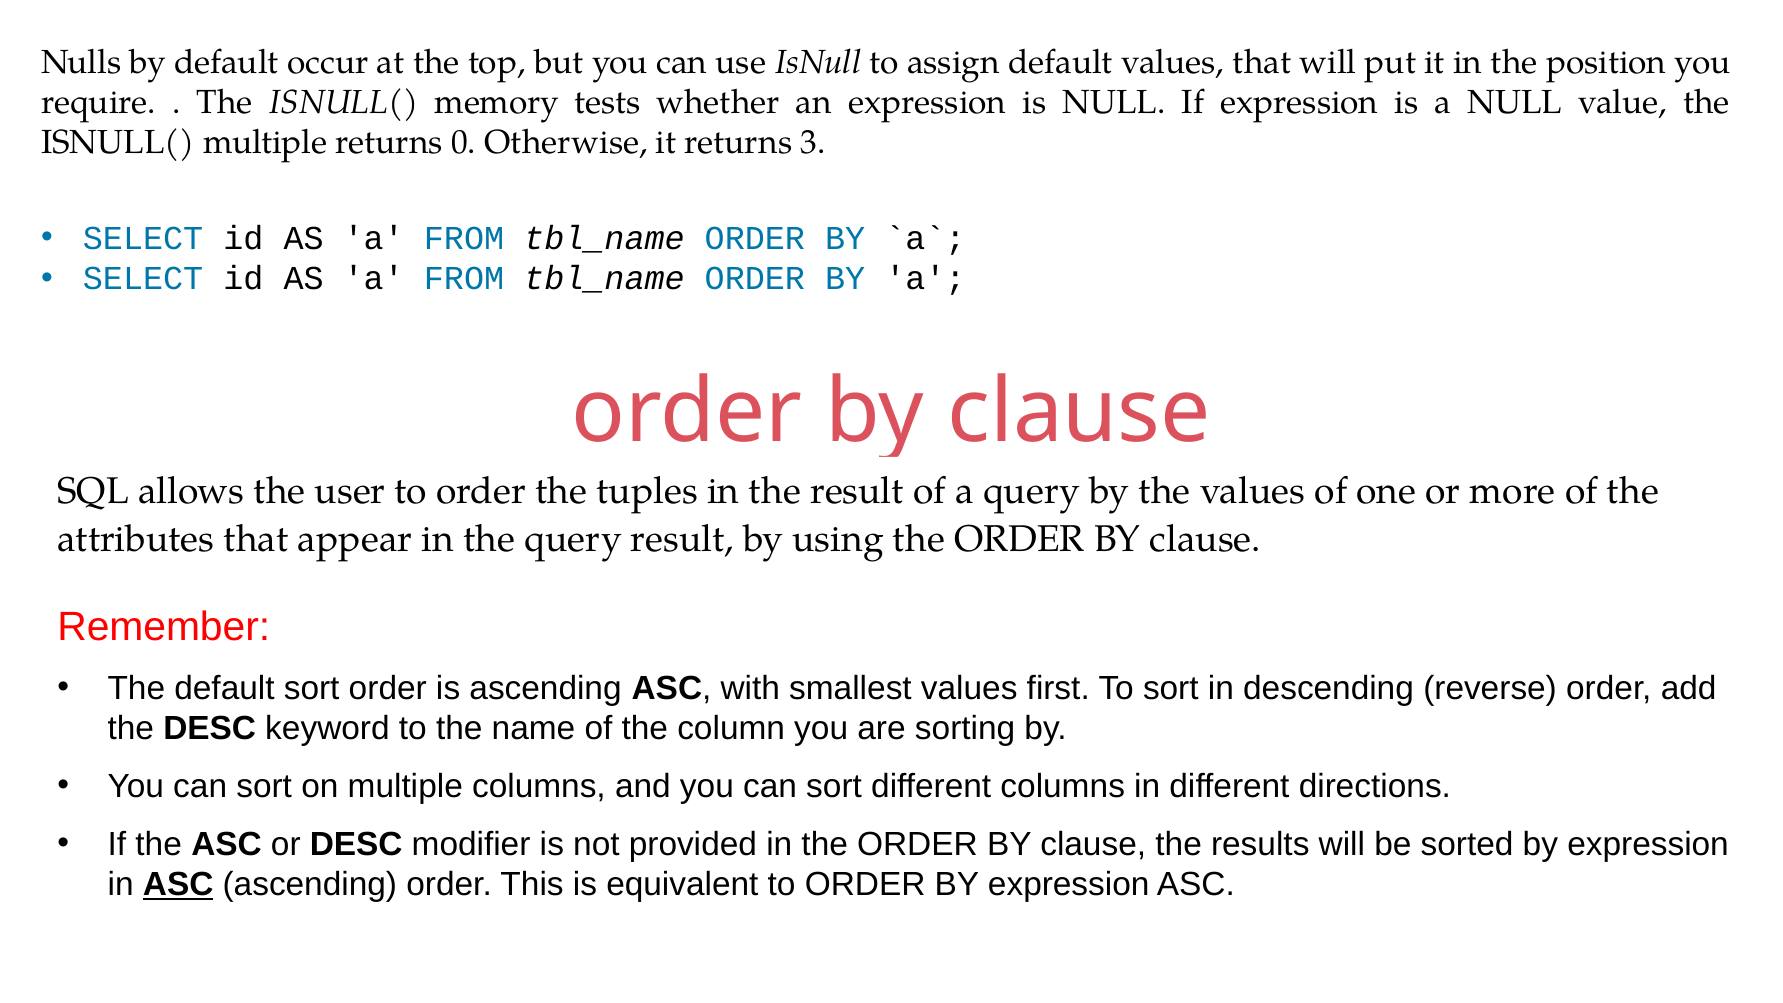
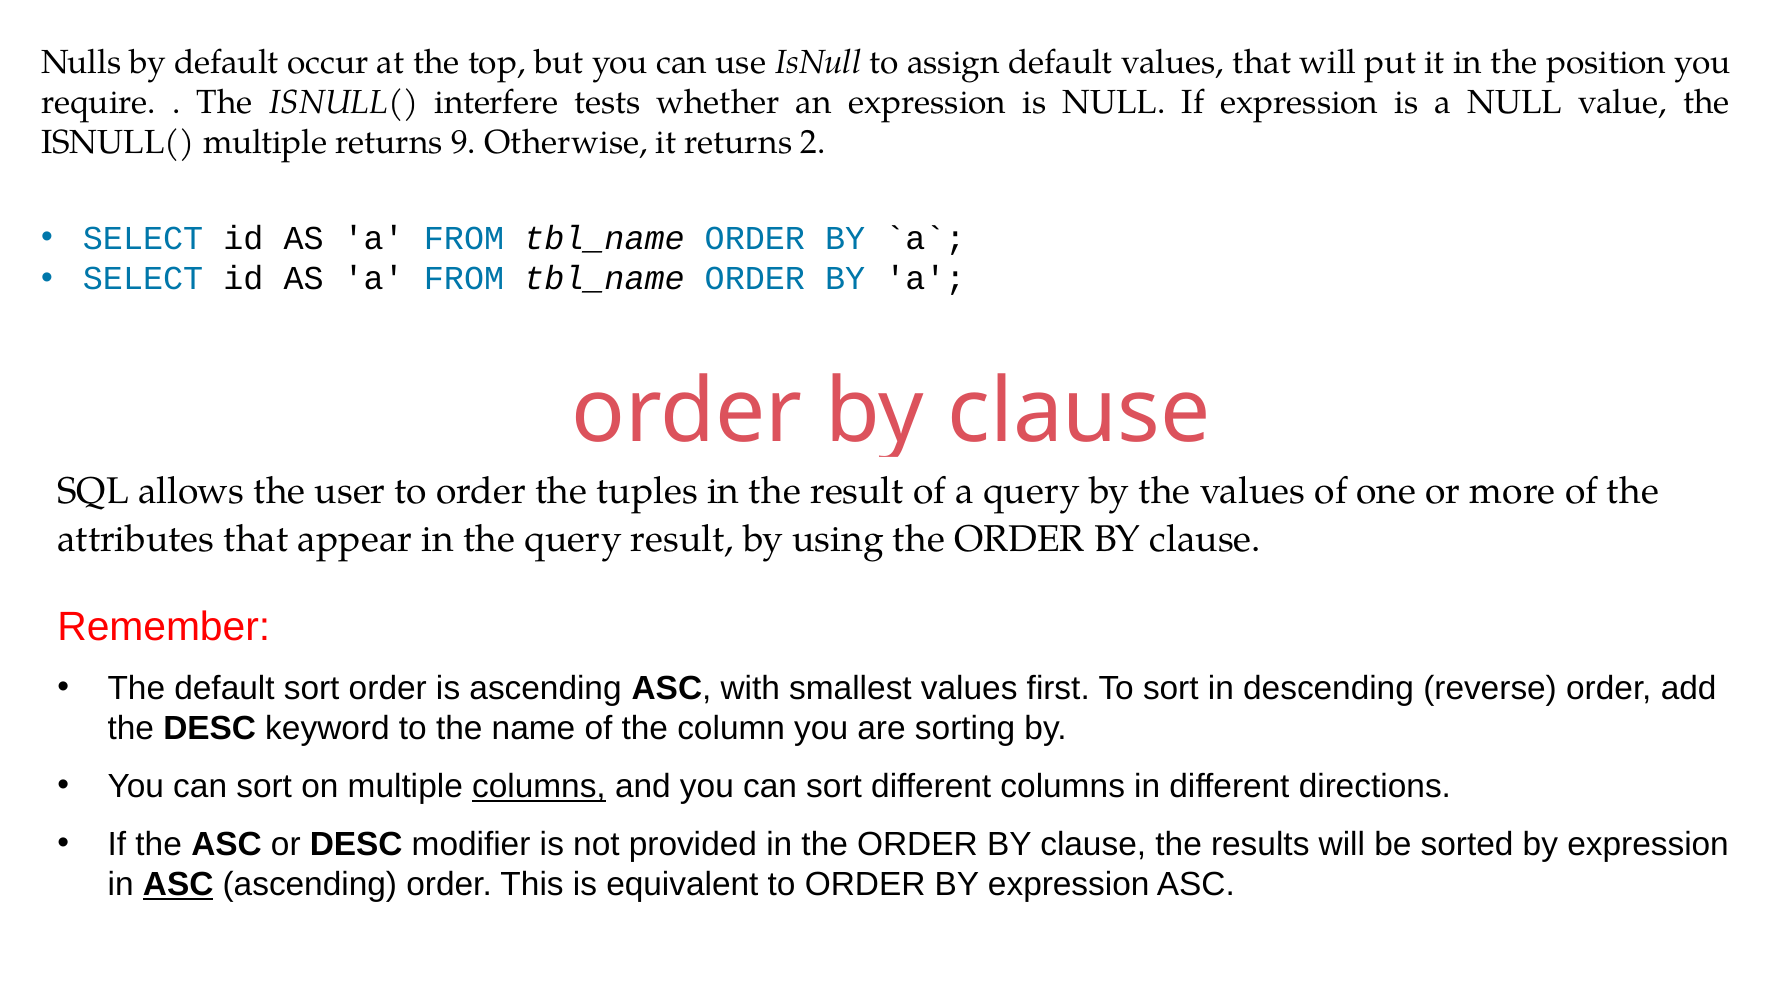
memory: memory -> interfere
0: 0 -> 9
3: 3 -> 2
columns at (539, 786) underline: none -> present
